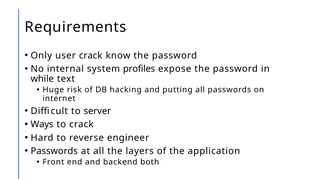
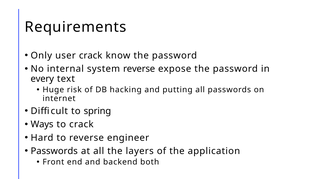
system profiles: profiles -> reverse
while: while -> every
server: server -> spring
